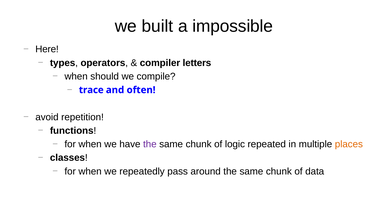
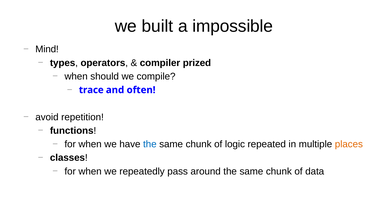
Here: Here -> Mind
letters: letters -> prized
the at (150, 144) colour: purple -> blue
